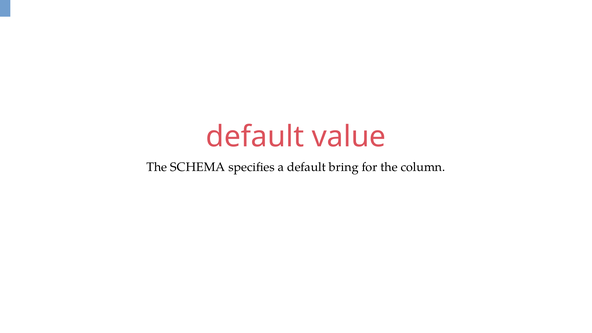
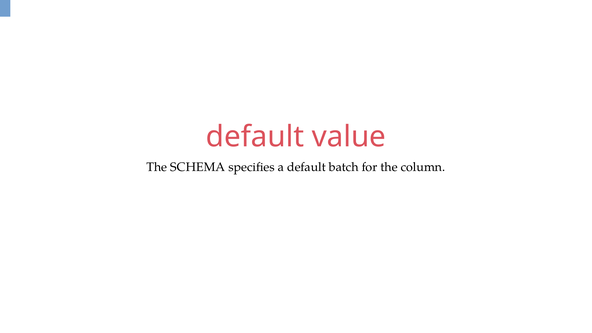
bring: bring -> batch
